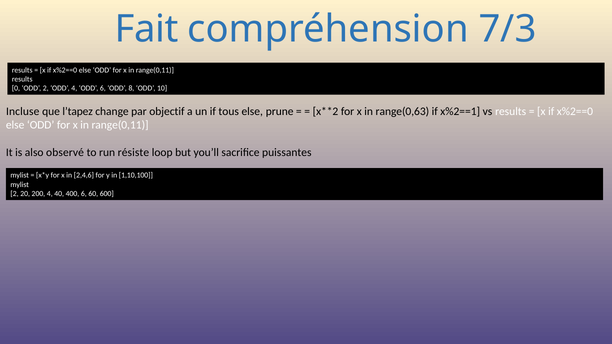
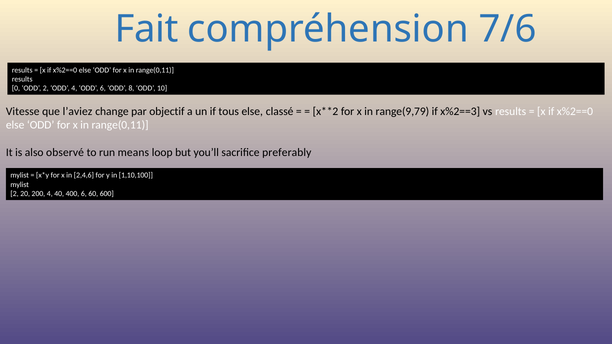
7/3: 7/3 -> 7/6
Incluse: Incluse -> Vitesse
l’tapez: l’tapez -> l’aviez
prune: prune -> classé
range(0,63: range(0,63 -> range(9,79
x%2==1: x%2==1 -> x%2==3
résiste: résiste -> means
puissantes: puissantes -> preferably
